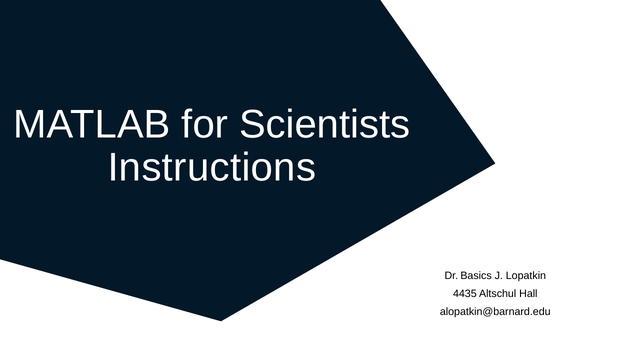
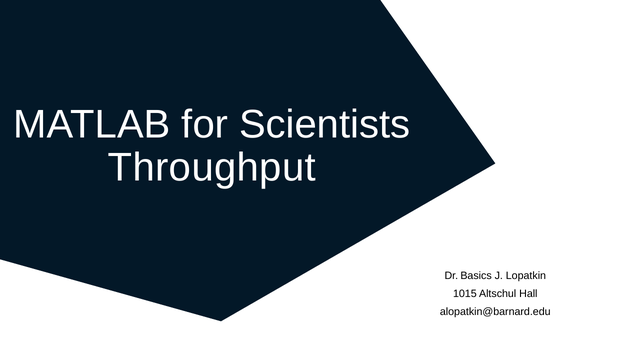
Instructions: Instructions -> Throughput
4435: 4435 -> 1015
